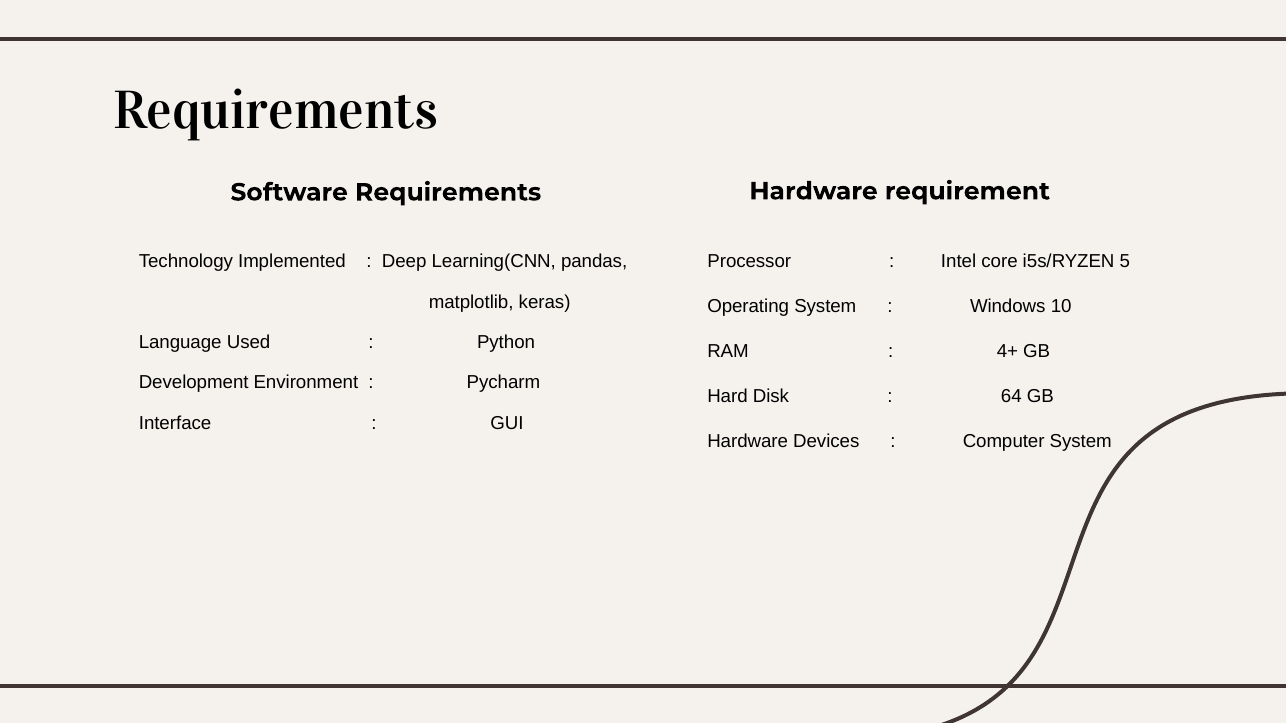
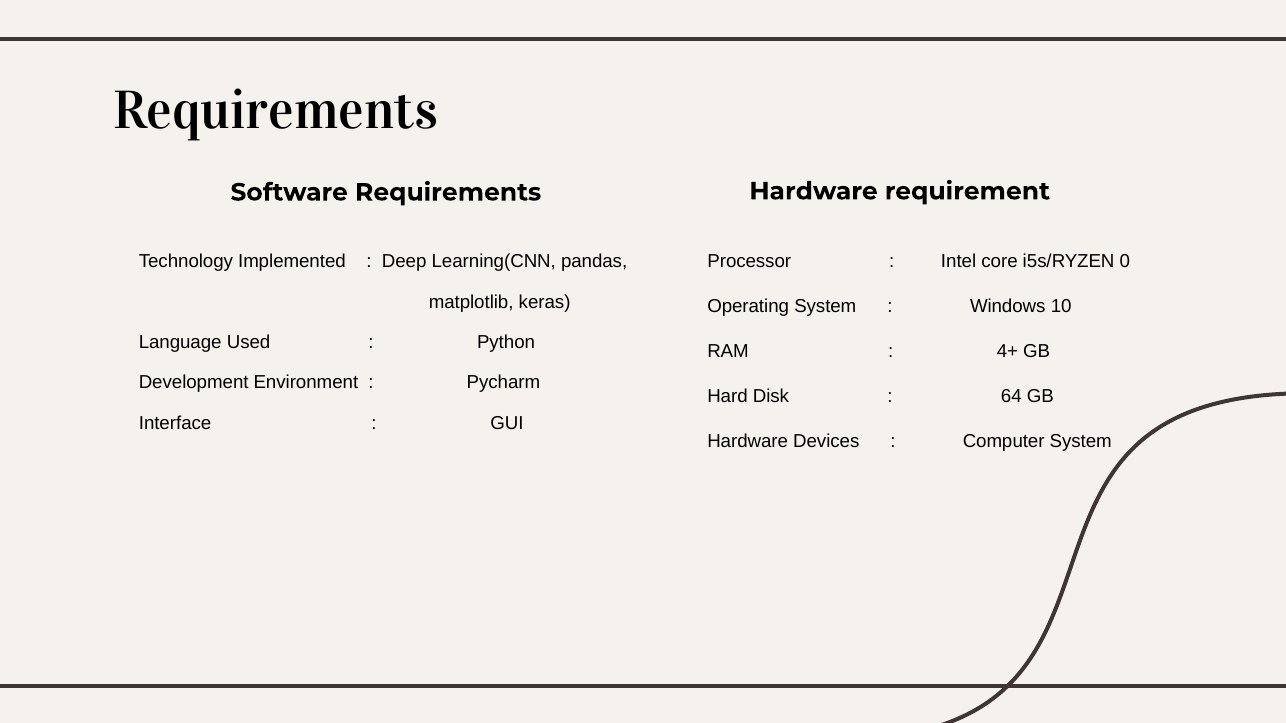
5: 5 -> 0
